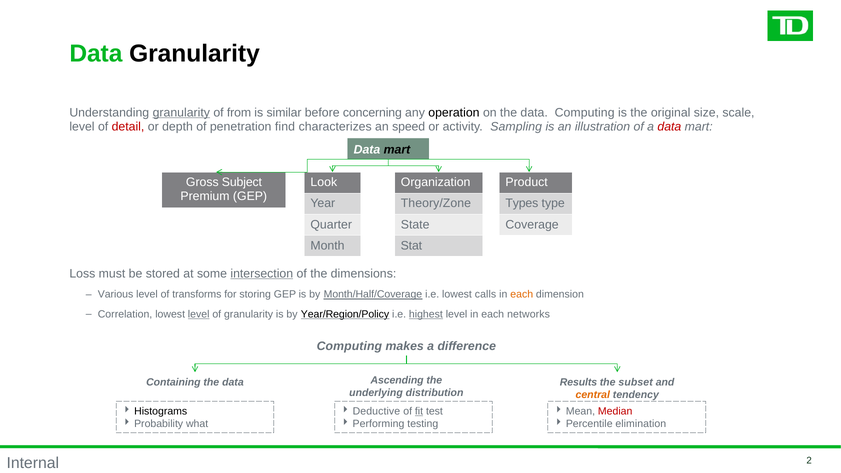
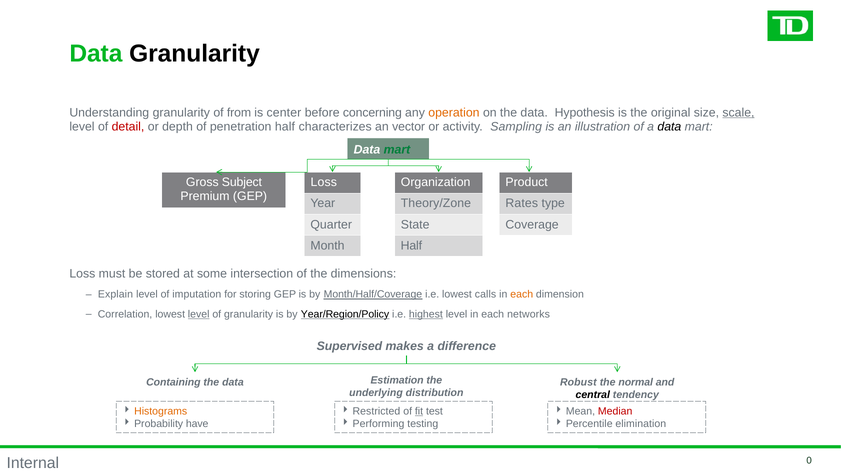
granularity at (181, 113) underline: present -> none
similar: similar -> center
operation colour: black -> orange
data Computing: Computing -> Hypothesis
scale underline: none -> present
penetration find: find -> half
speed: speed -> vector
data at (669, 127) colour: red -> black
mart at (397, 150) colour: black -> green
Look at (324, 182): Look -> Loss
Types: Types -> Rates
Stat at (411, 246): Stat -> Half
intersection underline: present -> none
Various: Various -> Explain
transforms: transforms -> imputation
Computing at (349, 346): Computing -> Supervised
Ascending: Ascending -> Estimation
Results: Results -> Robust
subset: subset -> normal
central colour: orange -> black
Histograms colour: black -> orange
Deductive: Deductive -> Restricted
what: what -> have
2: 2 -> 0
